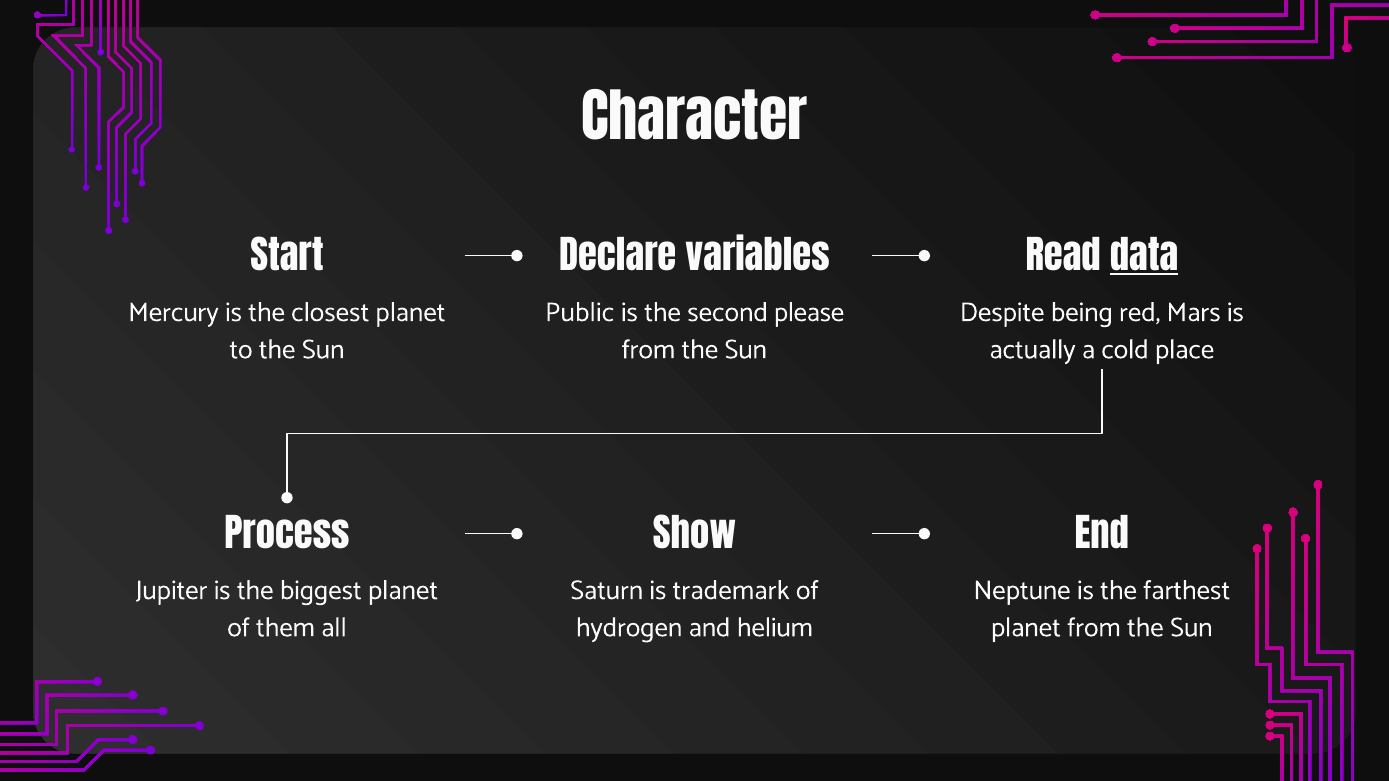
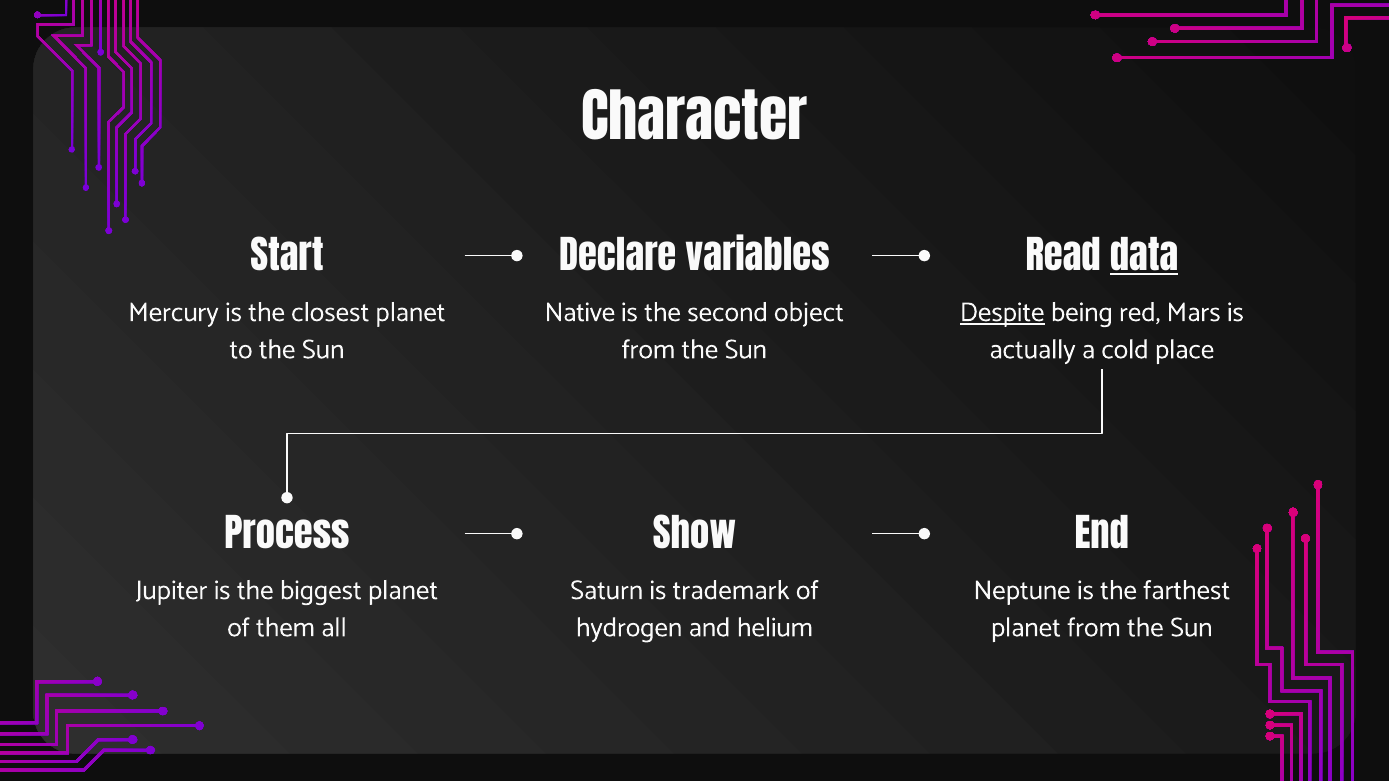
Public: Public -> Native
please: please -> object
Despite underline: none -> present
